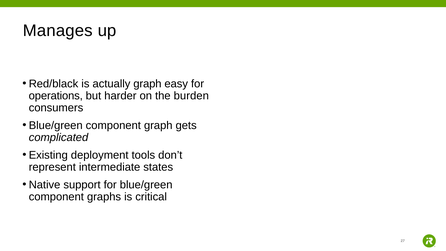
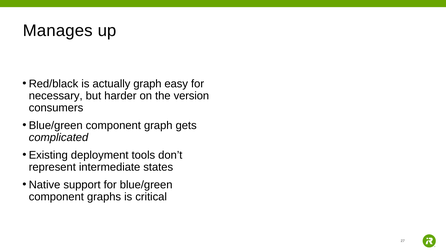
operations: operations -> necessary
burden: burden -> version
